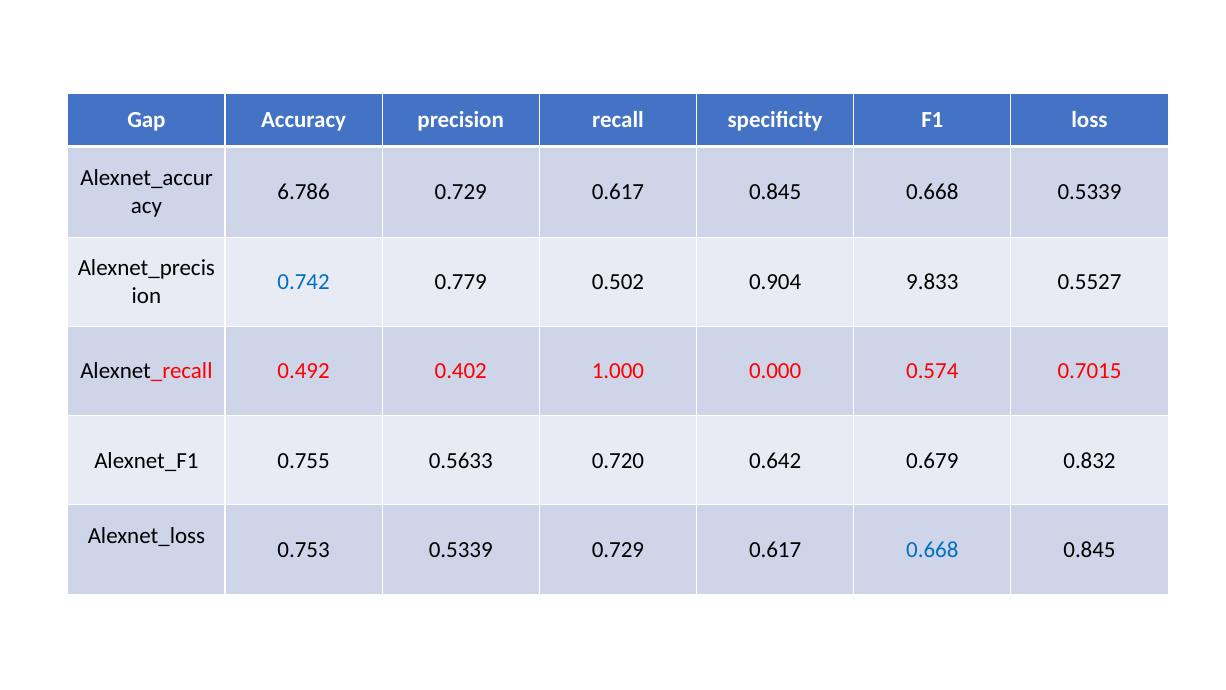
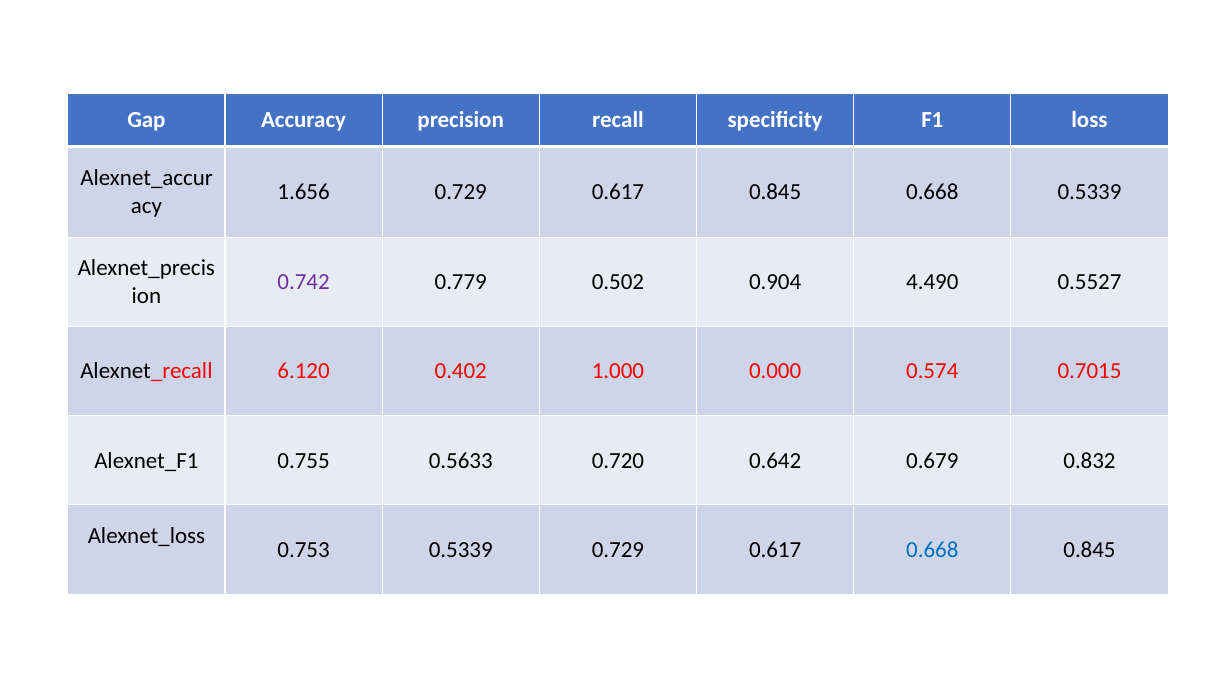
6.786: 6.786 -> 1.656
0.742 colour: blue -> purple
9.833: 9.833 -> 4.490
0.492: 0.492 -> 6.120
